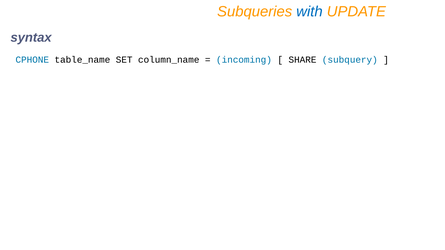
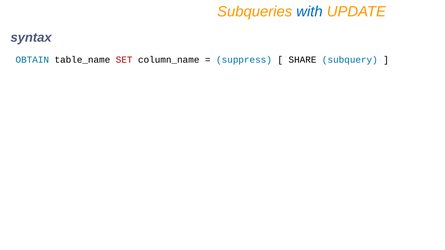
CPHONE: CPHONE -> OBTAIN
SET colour: black -> red
incoming: incoming -> suppress
